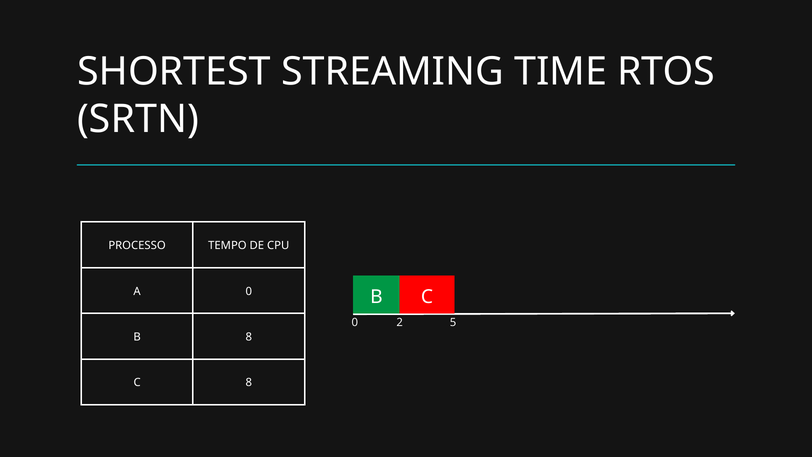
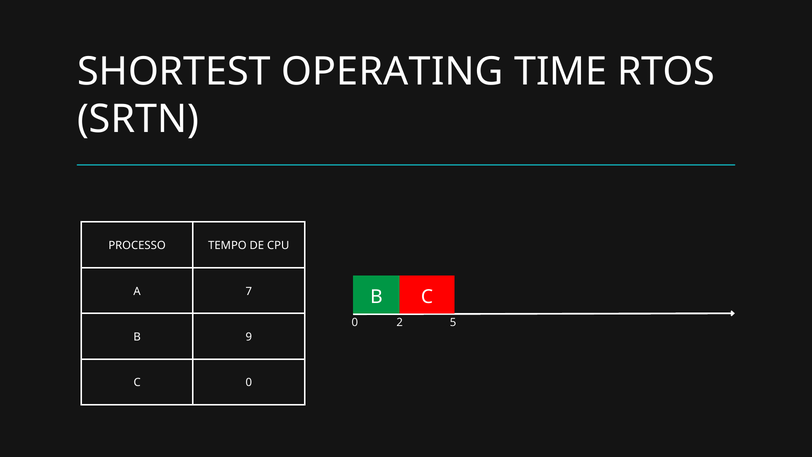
STREAMING: STREAMING -> OPERATING
A 0: 0 -> 7
B 8: 8 -> 9
C 8: 8 -> 0
